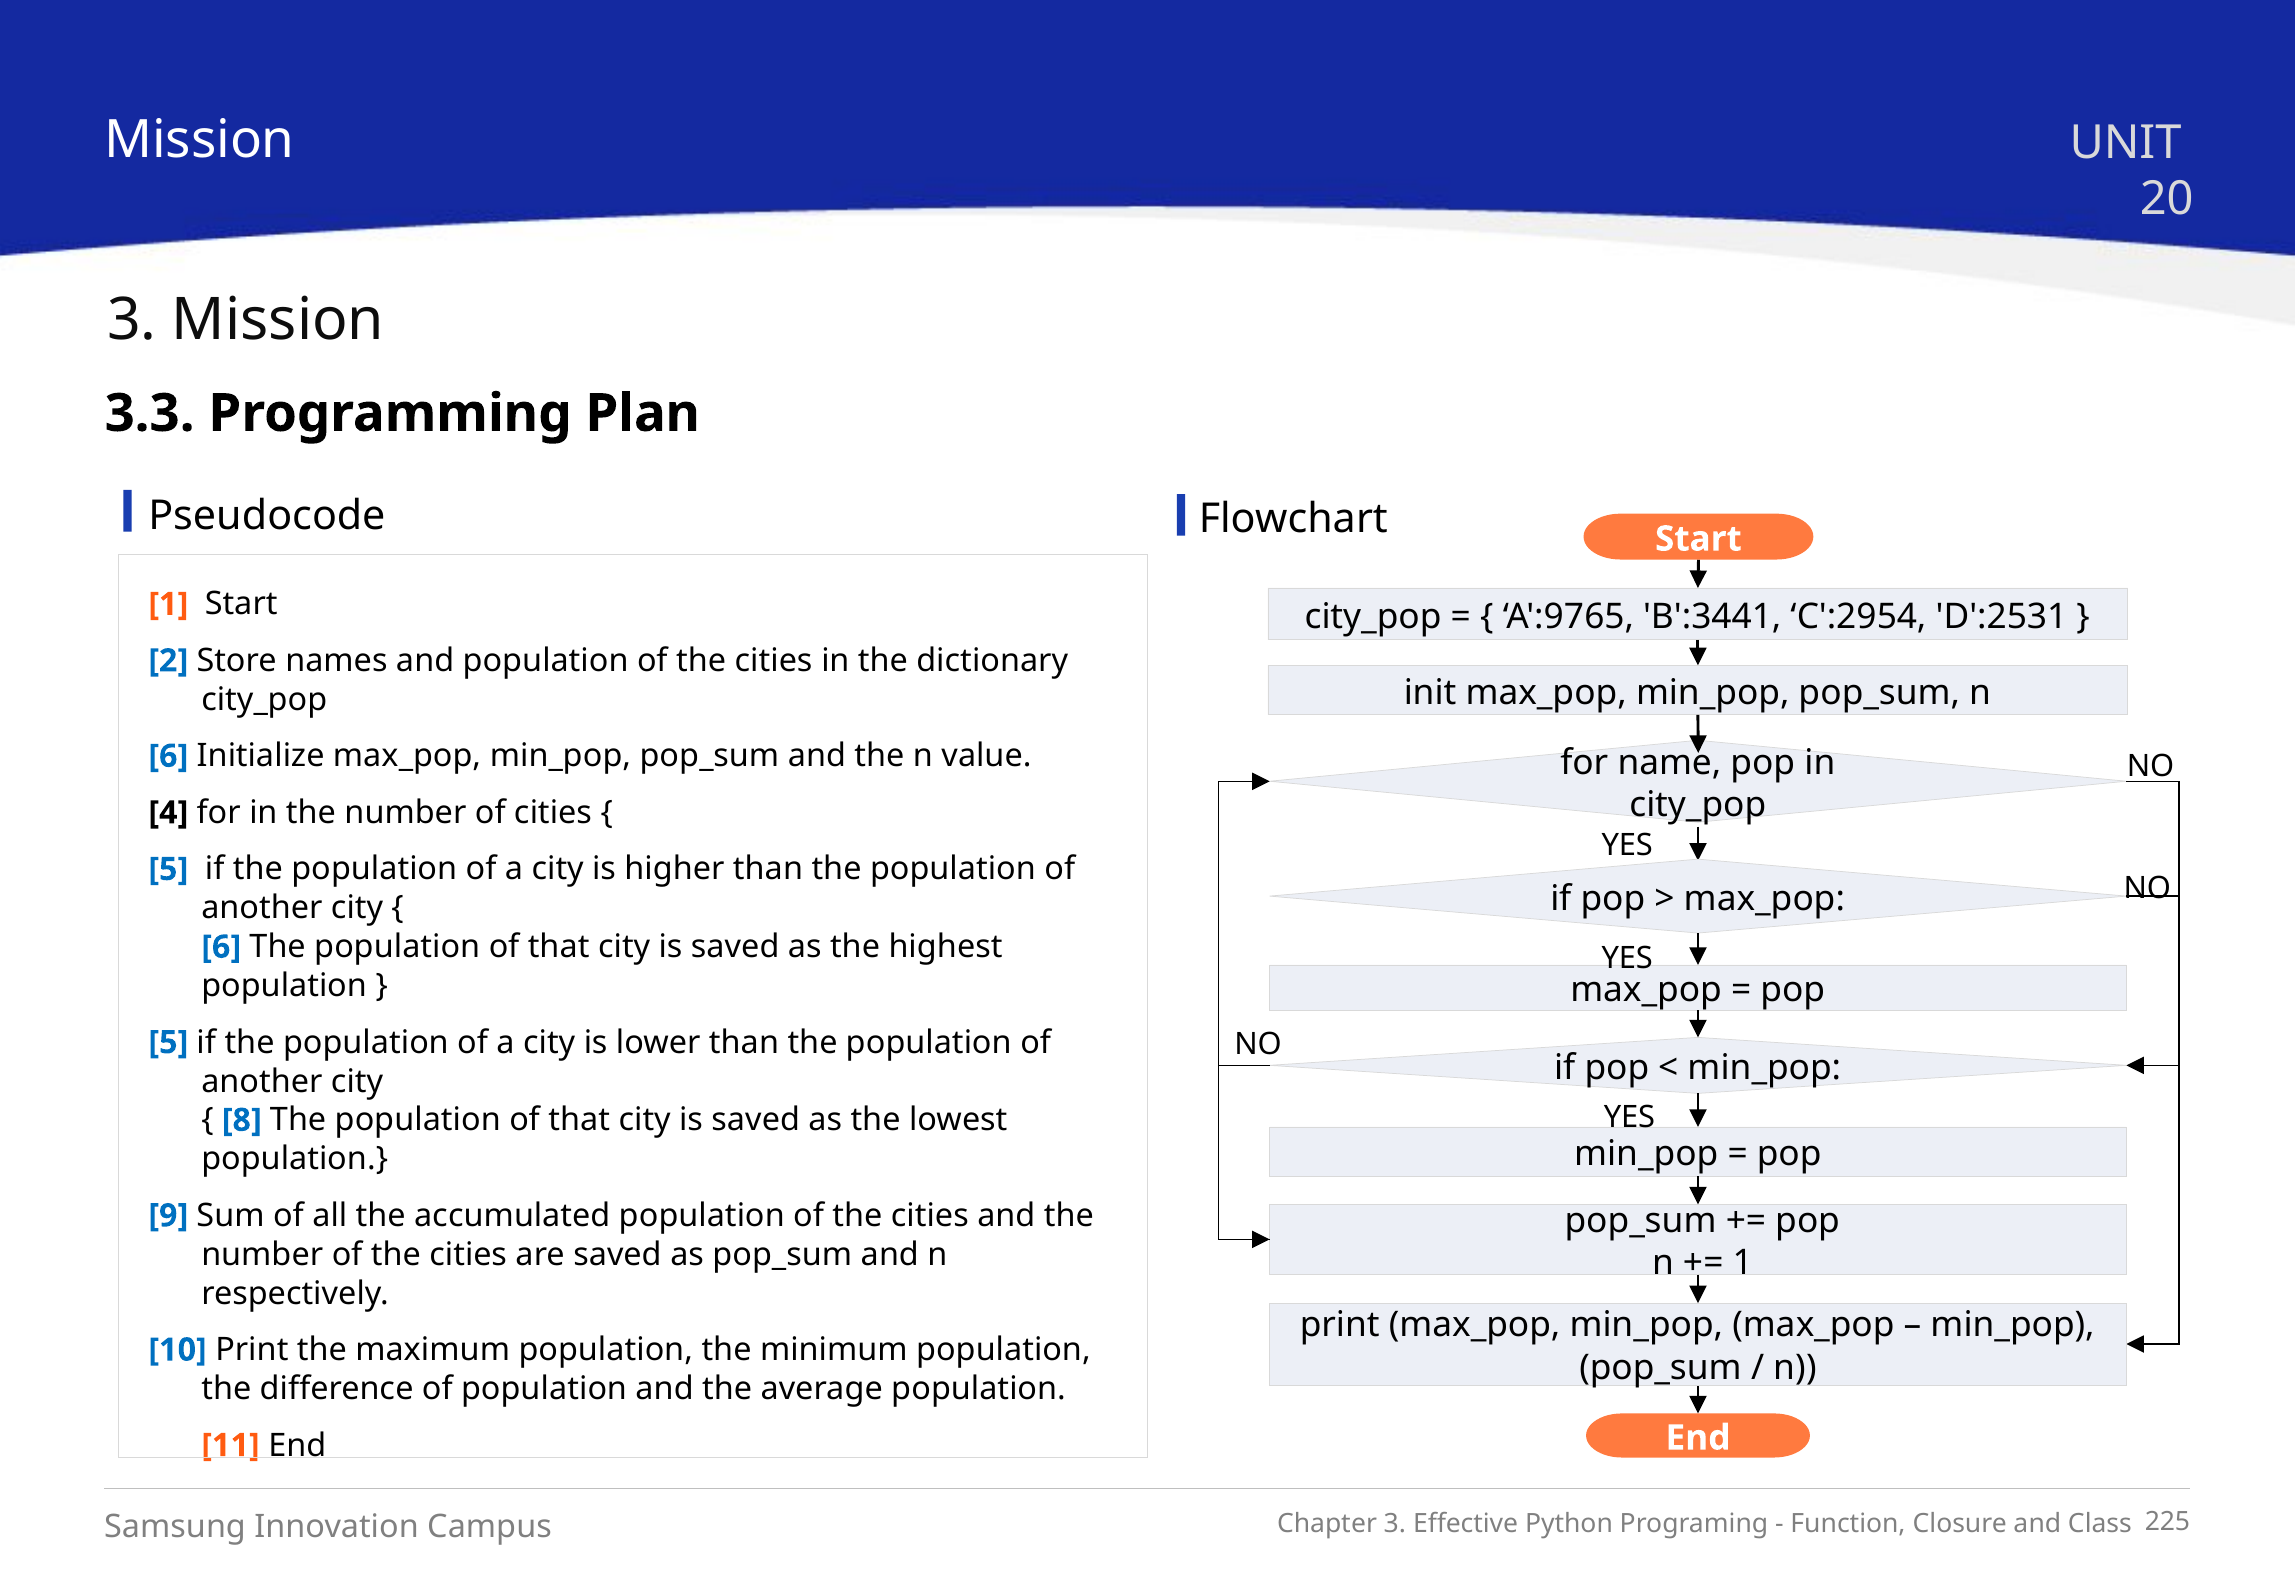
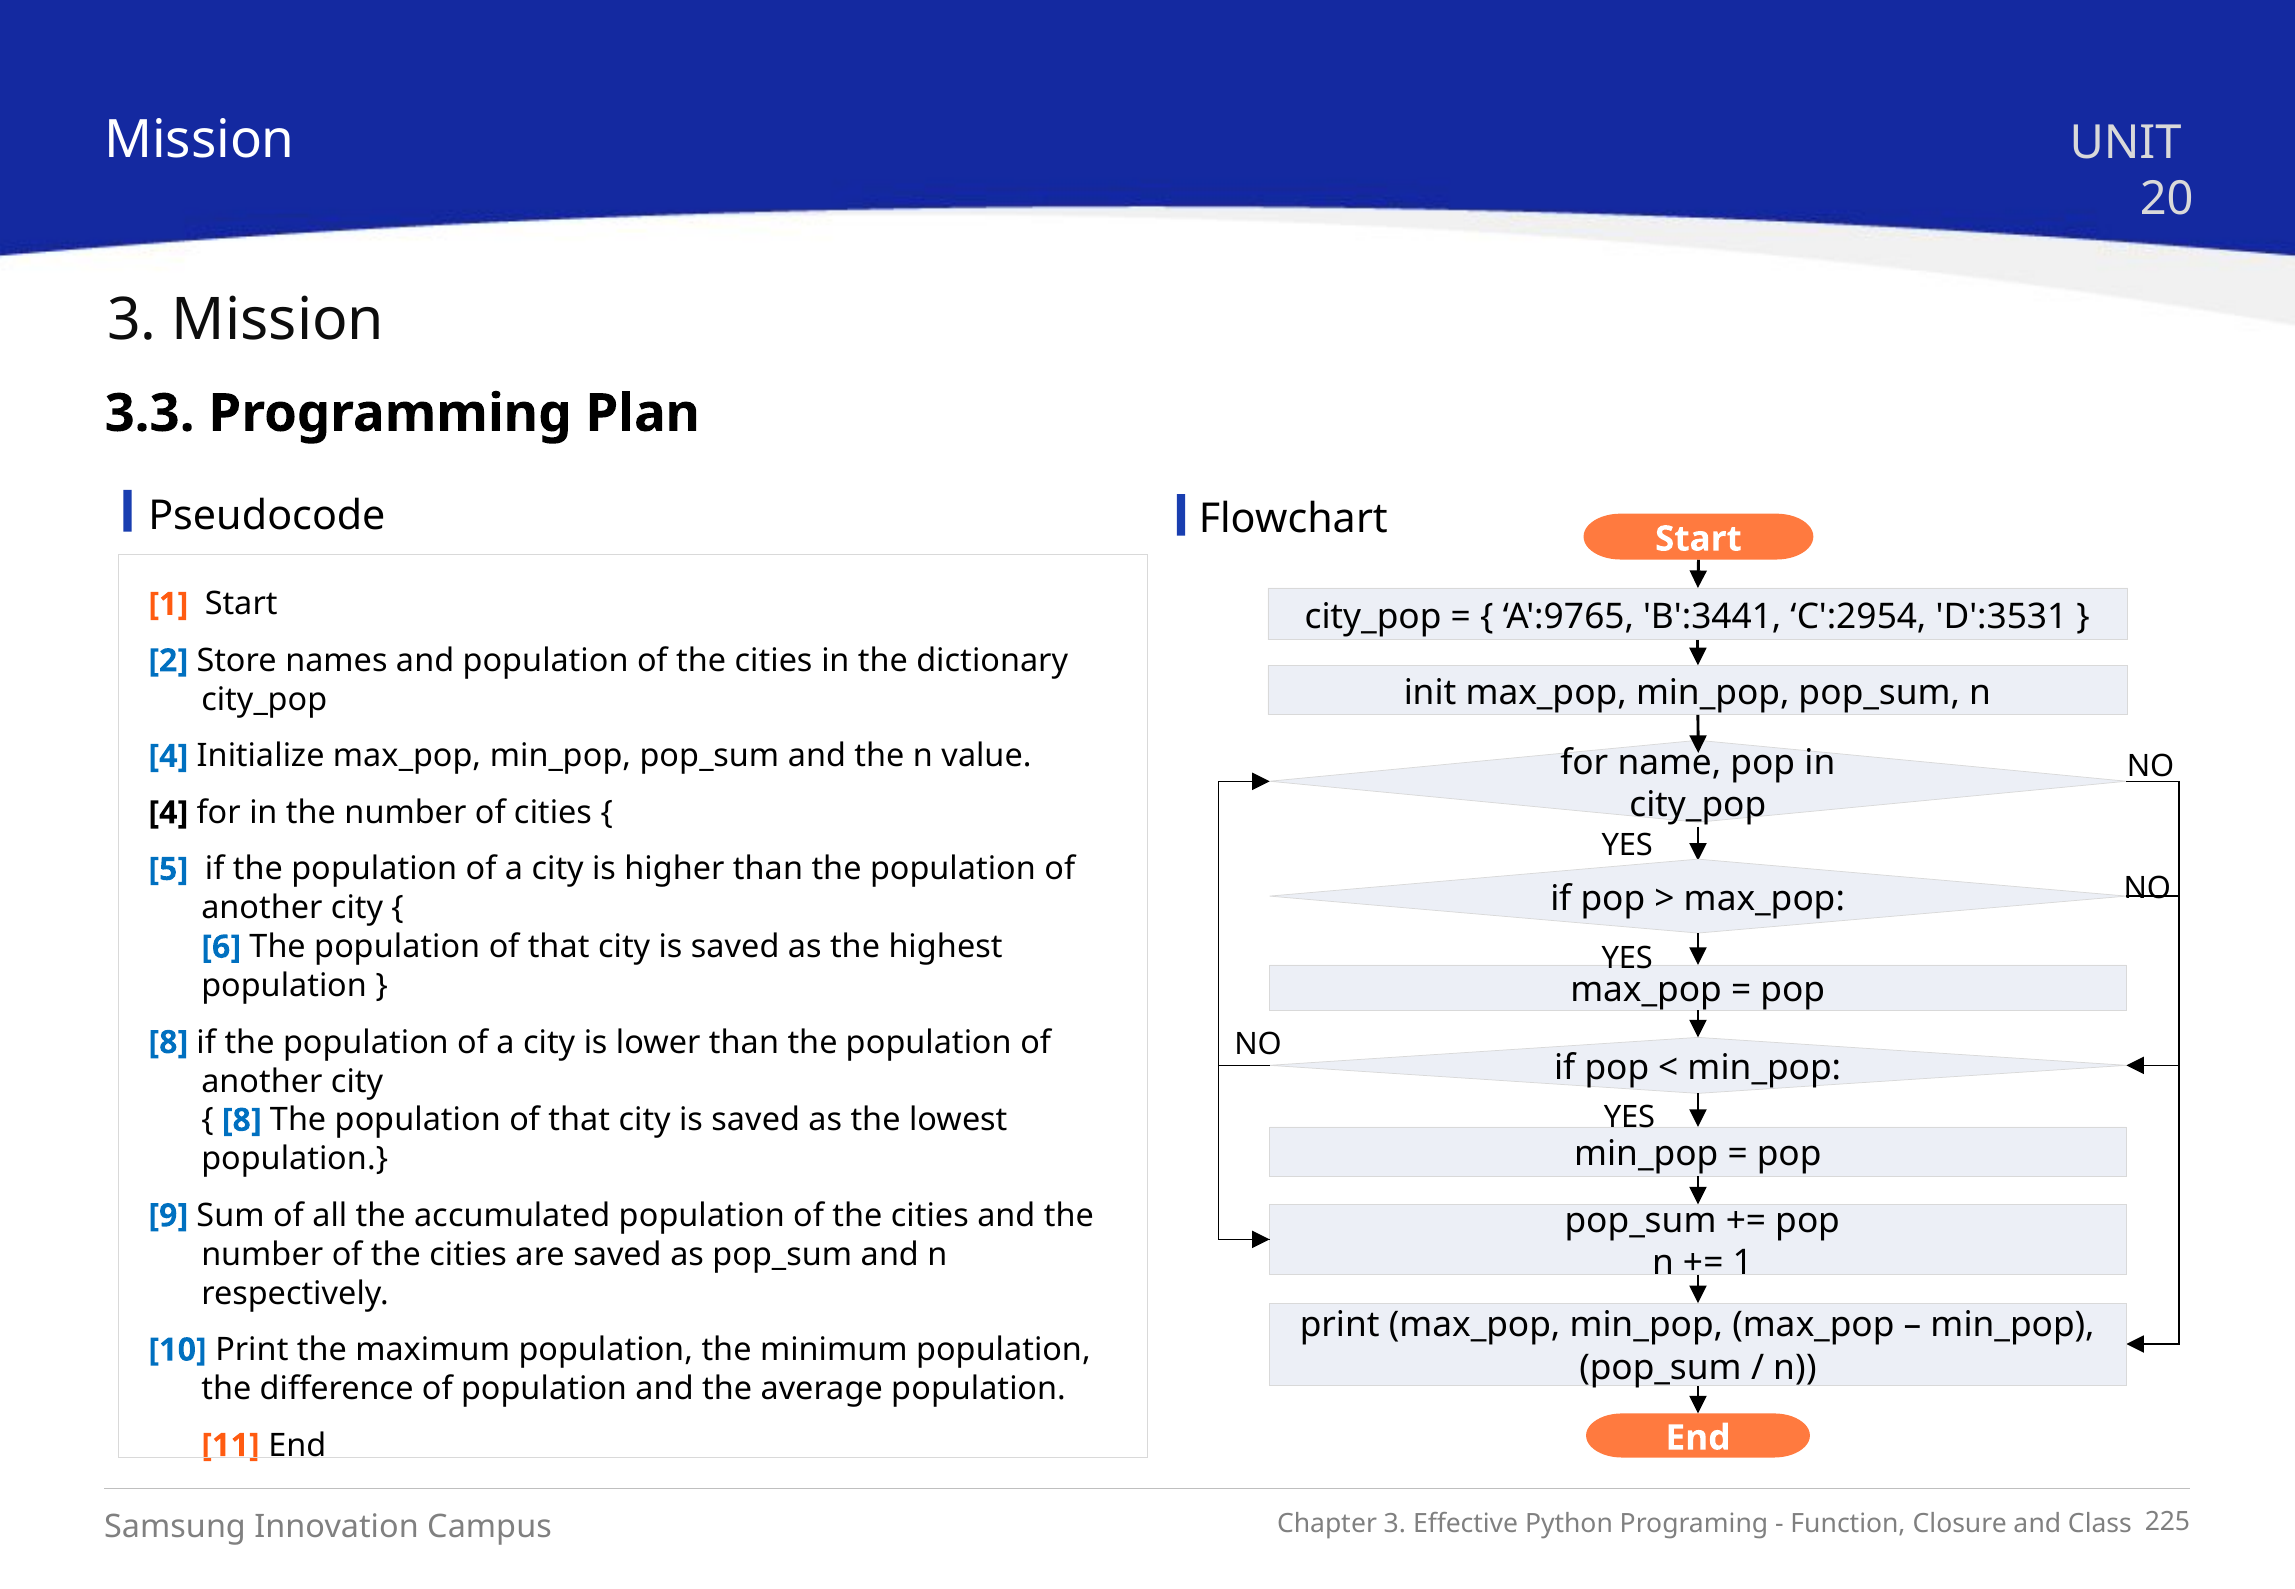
D':2531: D':2531 -> D':3531
6 at (168, 756): 6 -> 4
5 at (168, 1042): 5 -> 8
